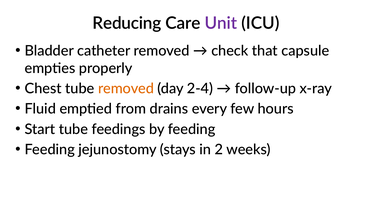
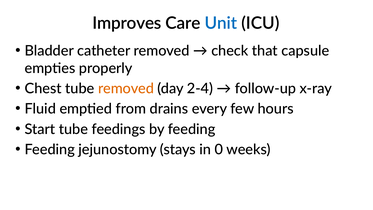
Reducing: Reducing -> Improves
Unit colour: purple -> blue
2: 2 -> 0
